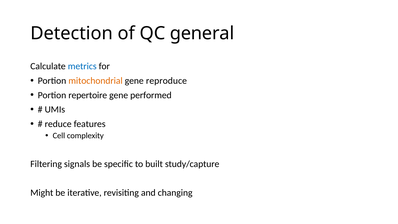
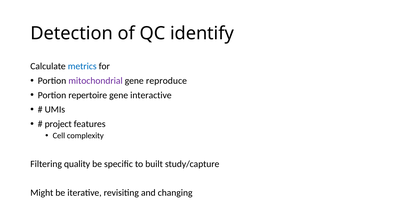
general: general -> identify
mitochondrial colour: orange -> purple
performed: performed -> interactive
reduce: reduce -> project
signals: signals -> quality
